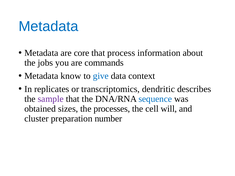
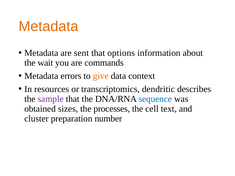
Metadata at (48, 26) colour: blue -> orange
core: core -> sent
process: process -> options
jobs: jobs -> wait
know: know -> errors
give colour: blue -> orange
replicates: replicates -> resources
will: will -> text
